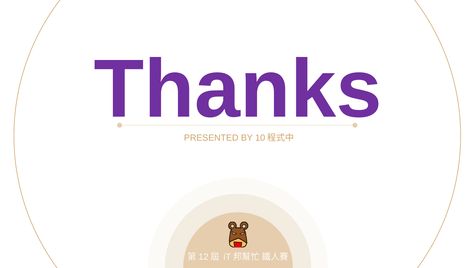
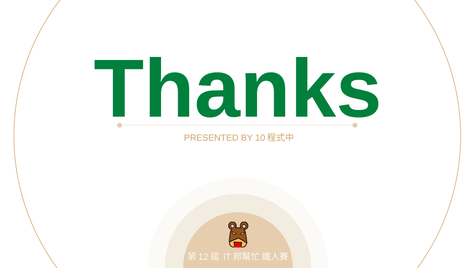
Thanks colour: purple -> green
